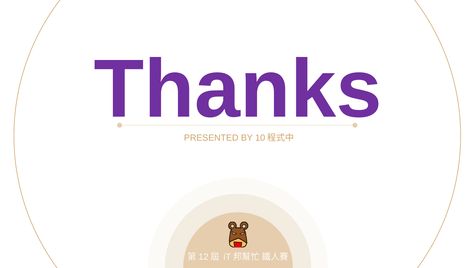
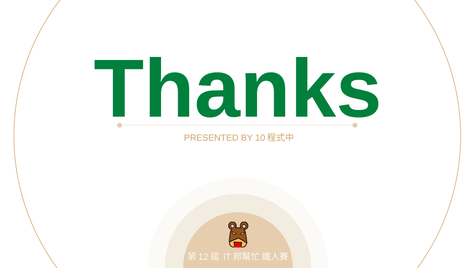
Thanks colour: purple -> green
